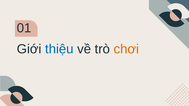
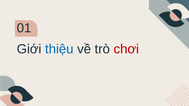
chơi colour: orange -> red
